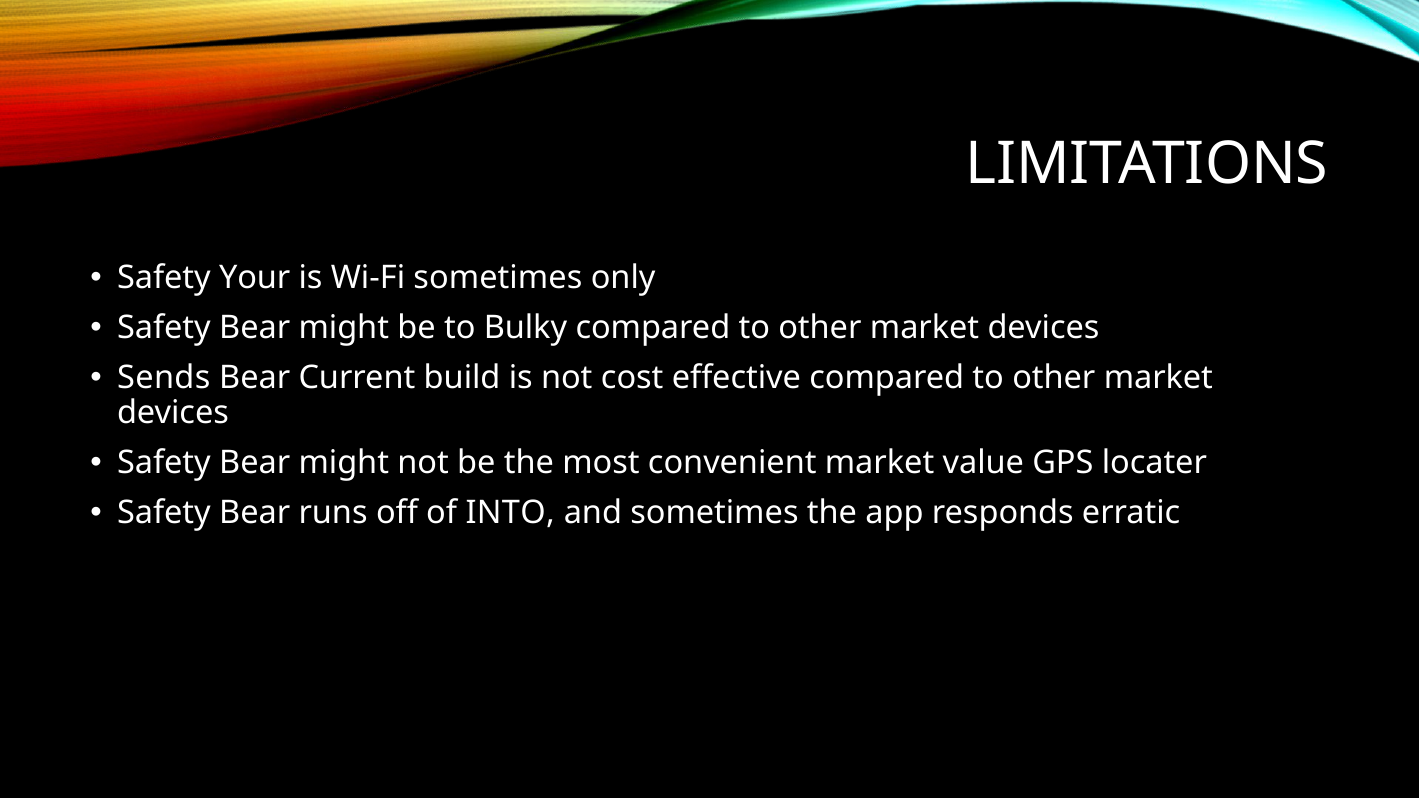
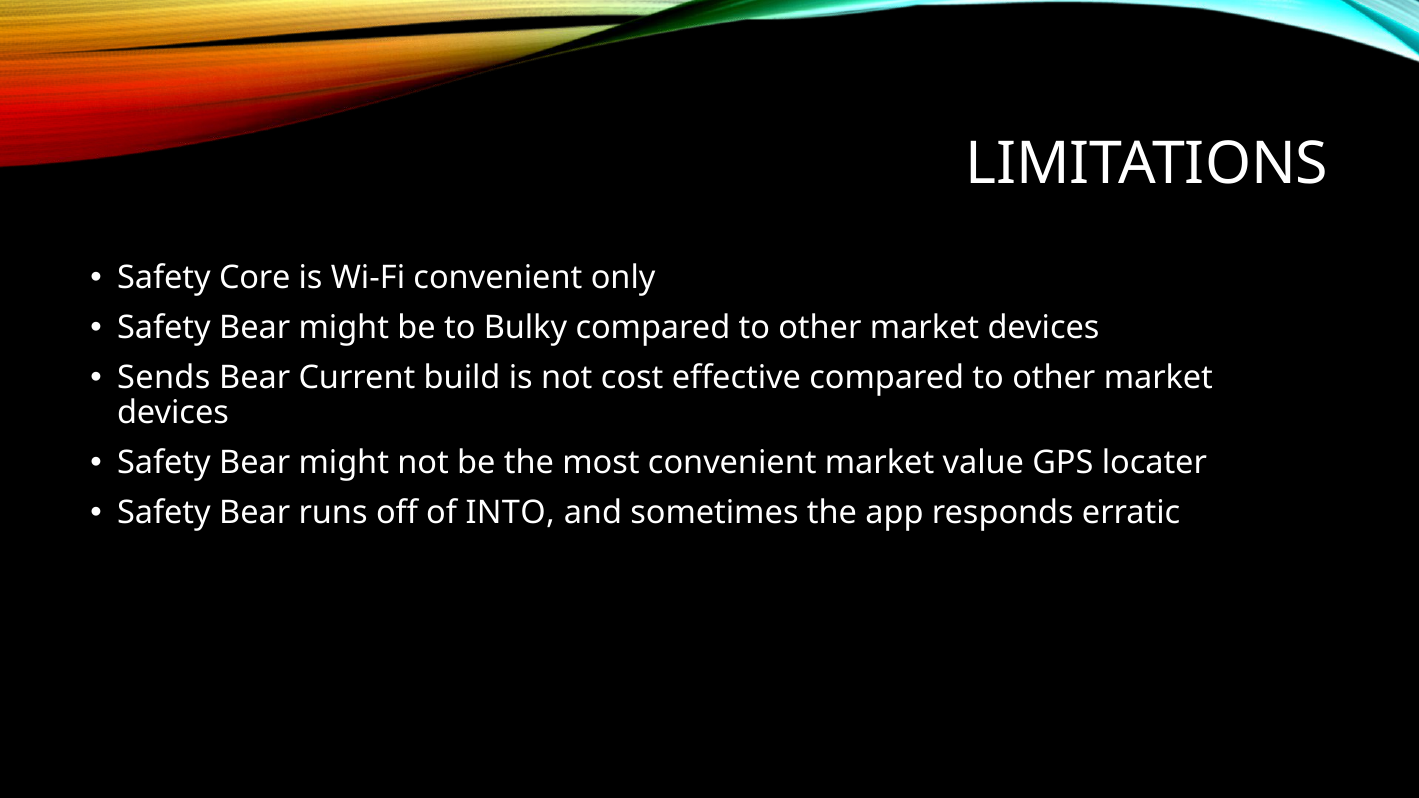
Your: Your -> Core
Wi-Fi sometimes: sometimes -> convenient
